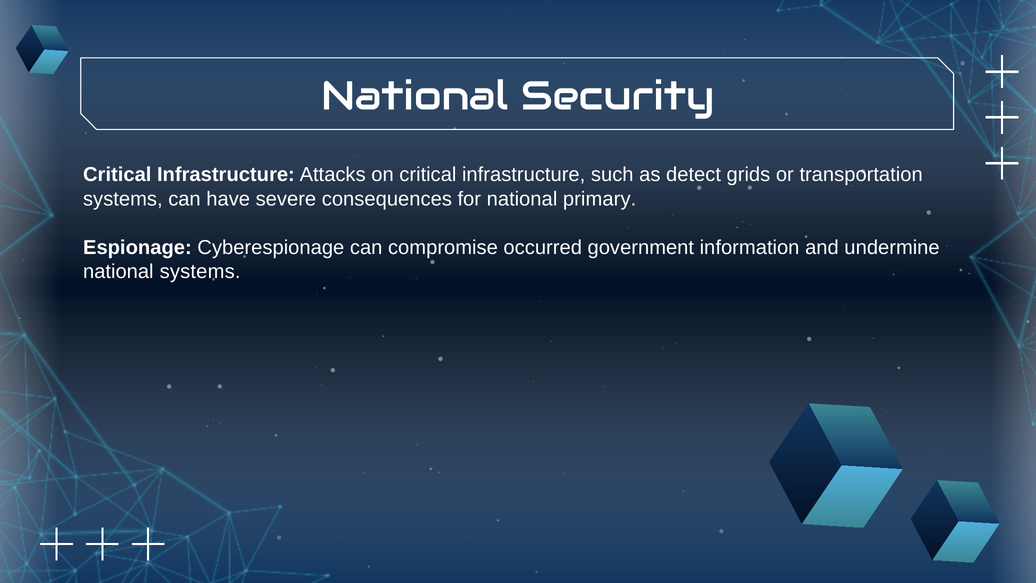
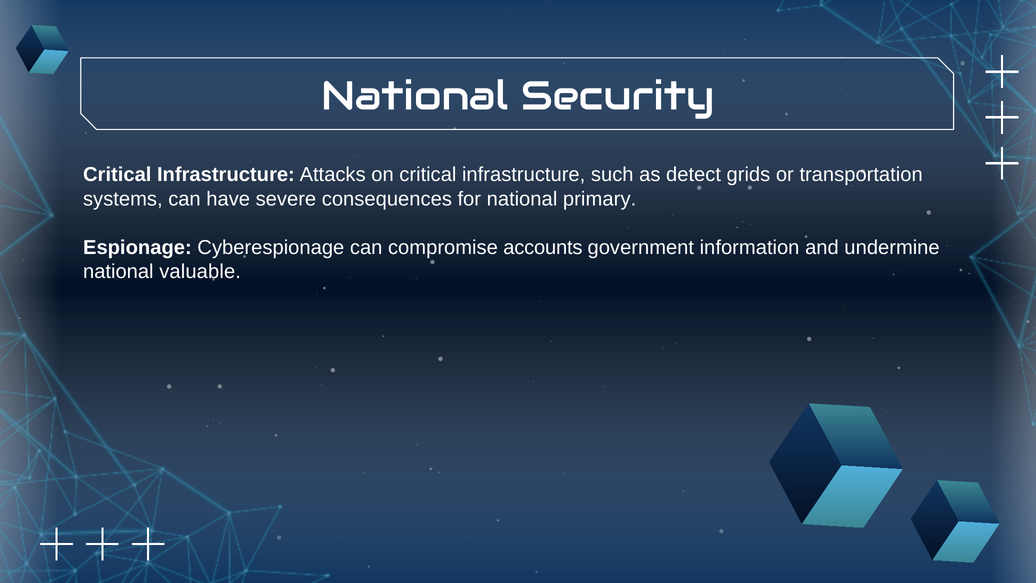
occurred: occurred -> accounts
national systems: systems -> valuable
